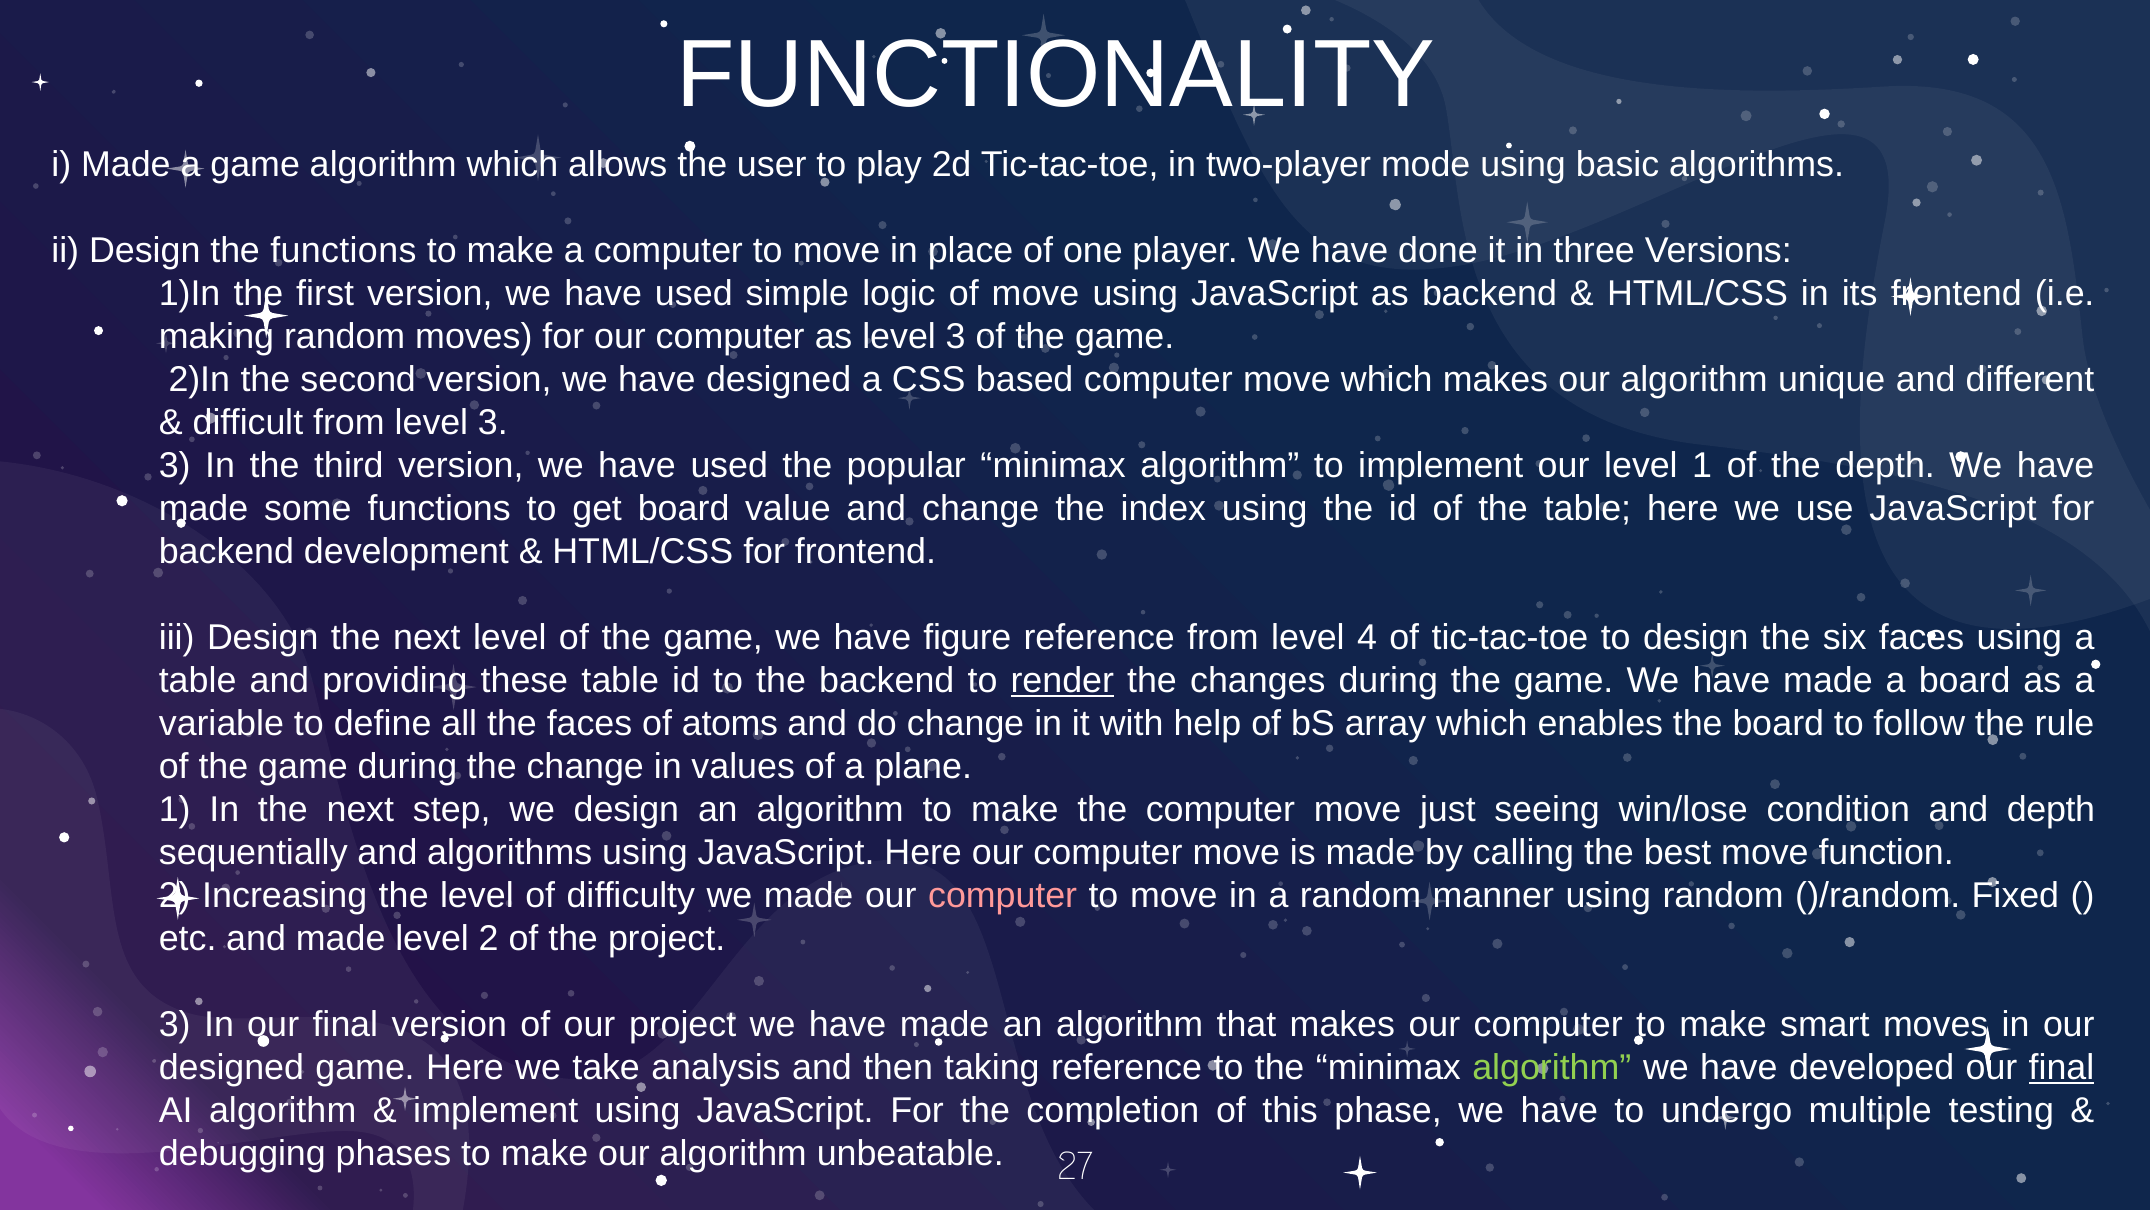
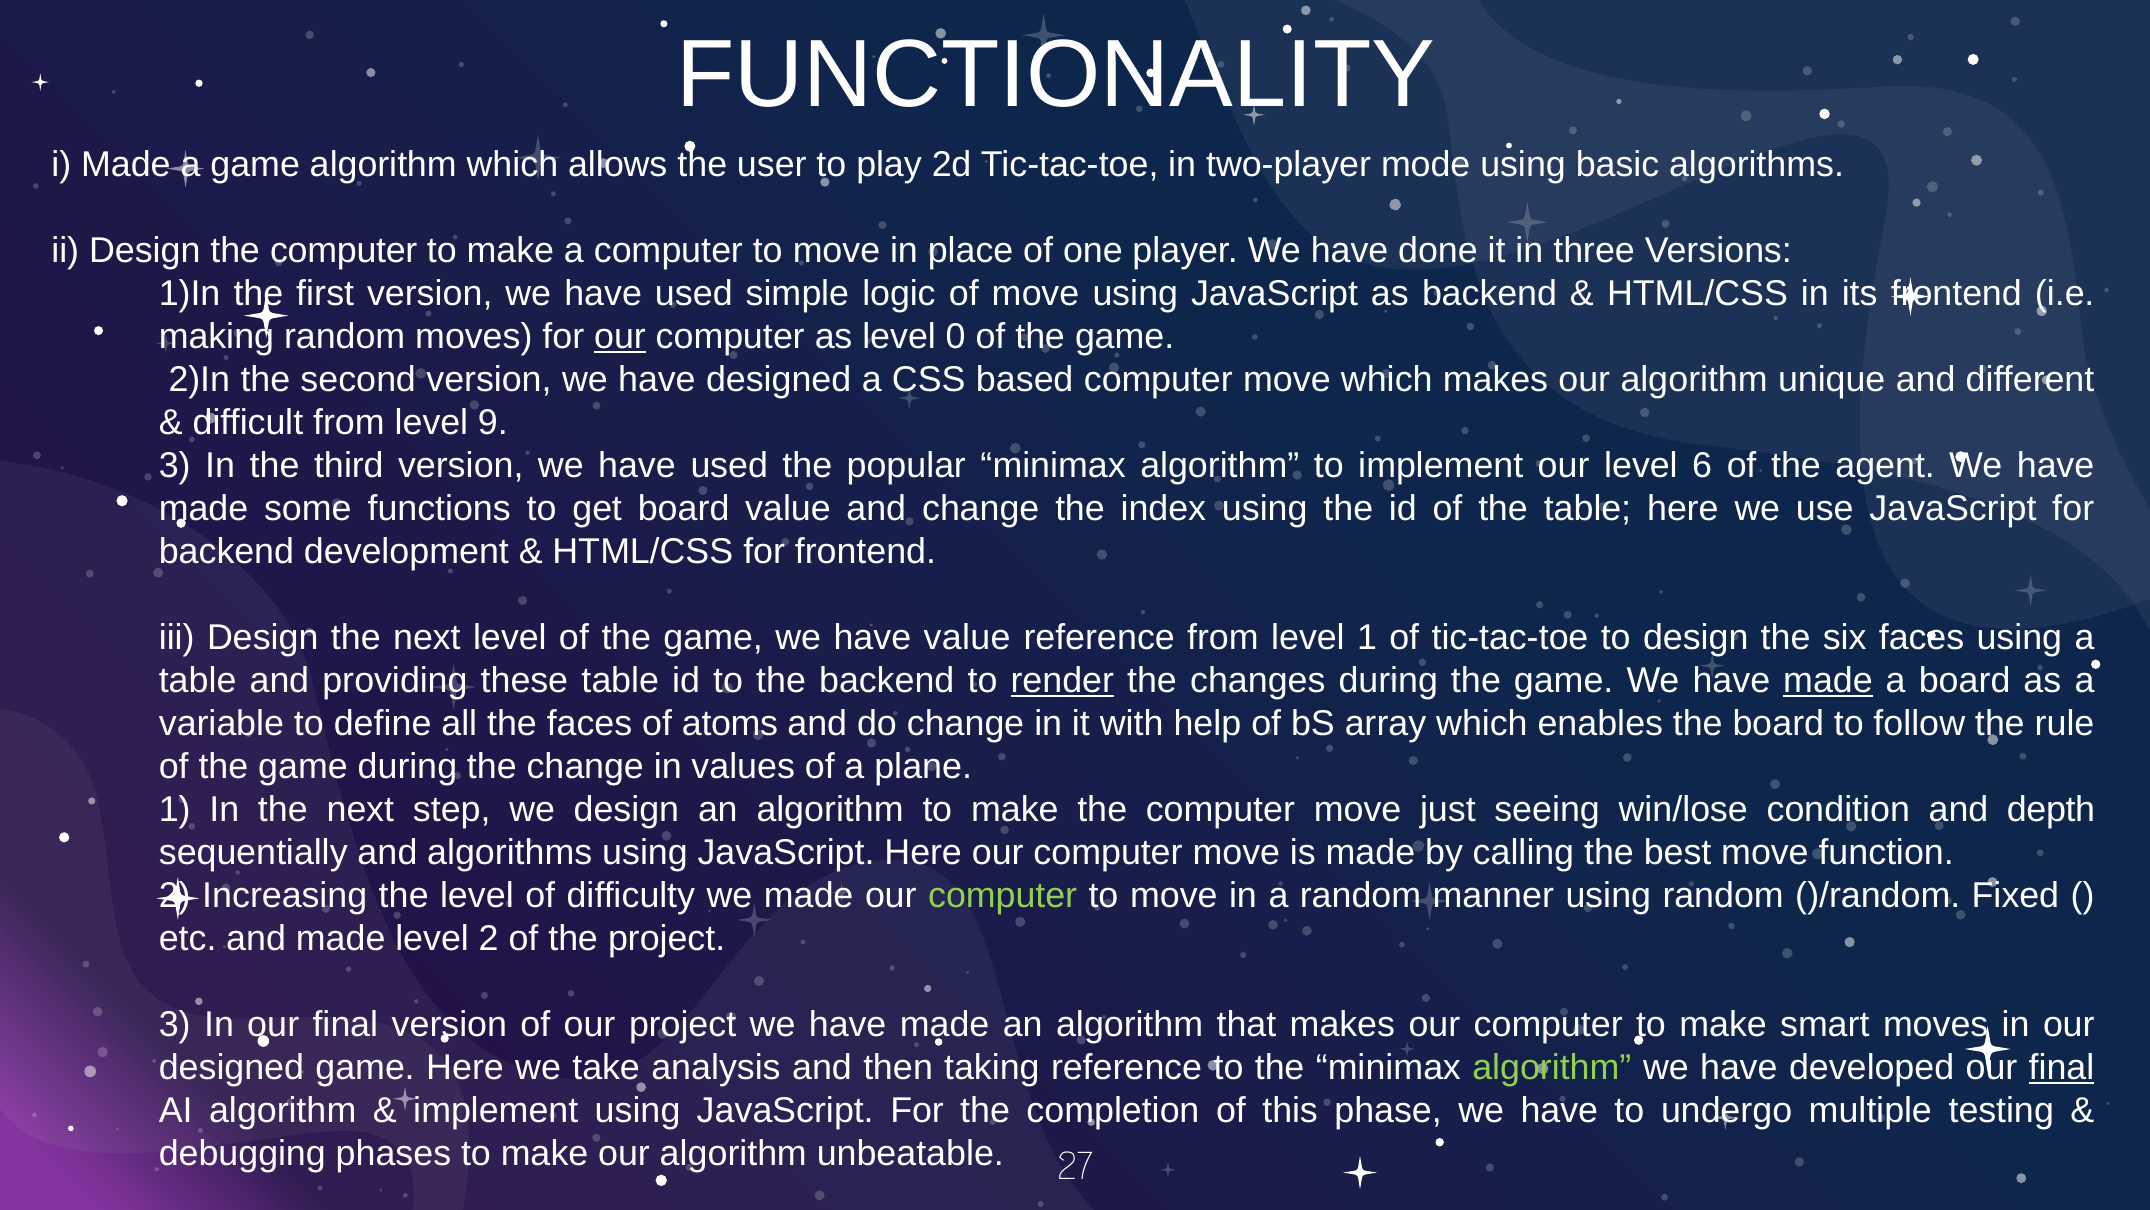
Design the functions: functions -> computer
our at (620, 337) underline: none -> present
as level 3: 3 -> 0
from level 3: 3 -> 9
level 1: 1 -> 6
the depth: depth -> agent
have figure: figure -> value
level 4: 4 -> 1
made at (1828, 681) underline: none -> present
computer at (1003, 896) colour: pink -> light green
